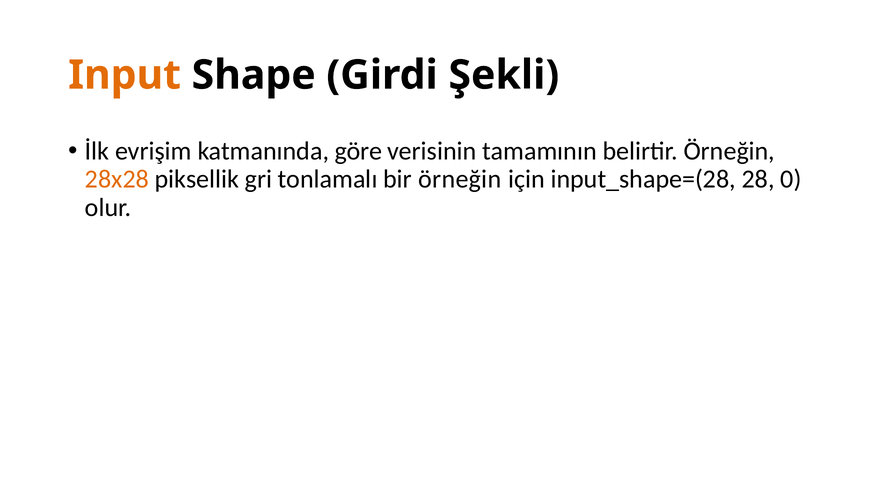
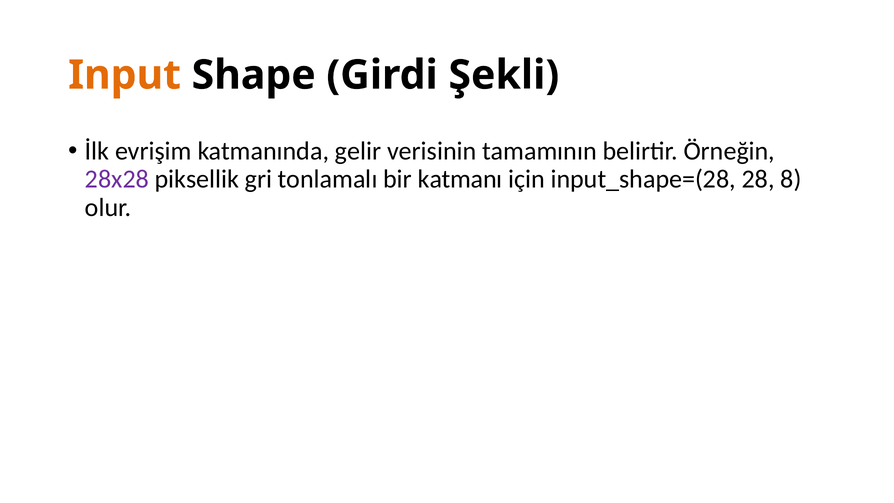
göre: göre -> gelir
28x28 colour: orange -> purple
bir örneğin: örneğin -> katmanı
0: 0 -> 8
